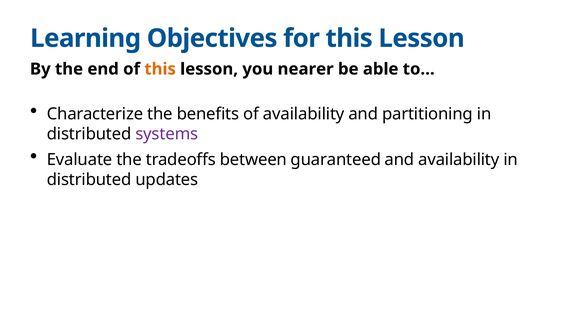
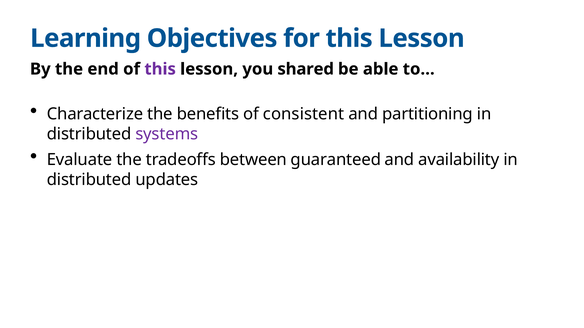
this at (160, 69) colour: orange -> purple
nearer: nearer -> shared
of availability: availability -> consistent
